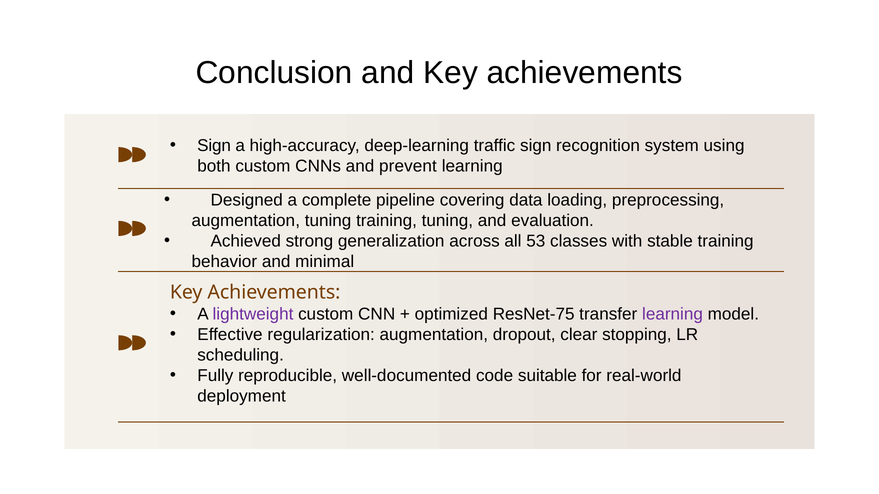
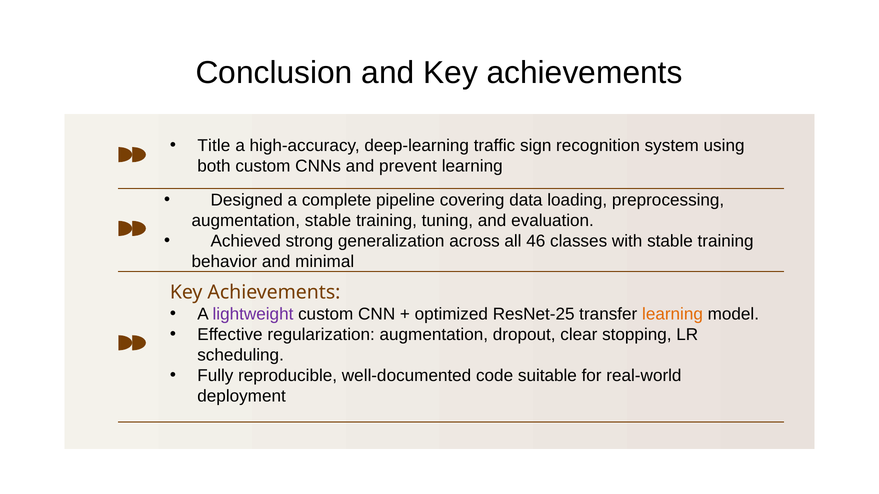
Sign at (214, 146): Sign -> Title
augmentation tuning: tuning -> stable
53: 53 -> 46
ResNet-75: ResNet-75 -> ResNet-25
learning at (673, 314) colour: purple -> orange
